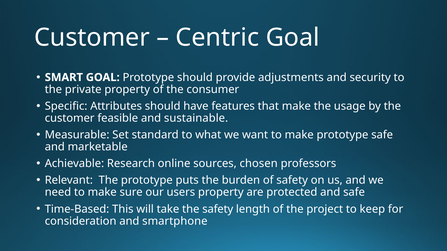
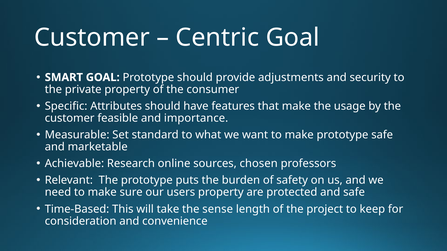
sustainable: sustainable -> importance
the safety: safety -> sense
smartphone: smartphone -> convenience
